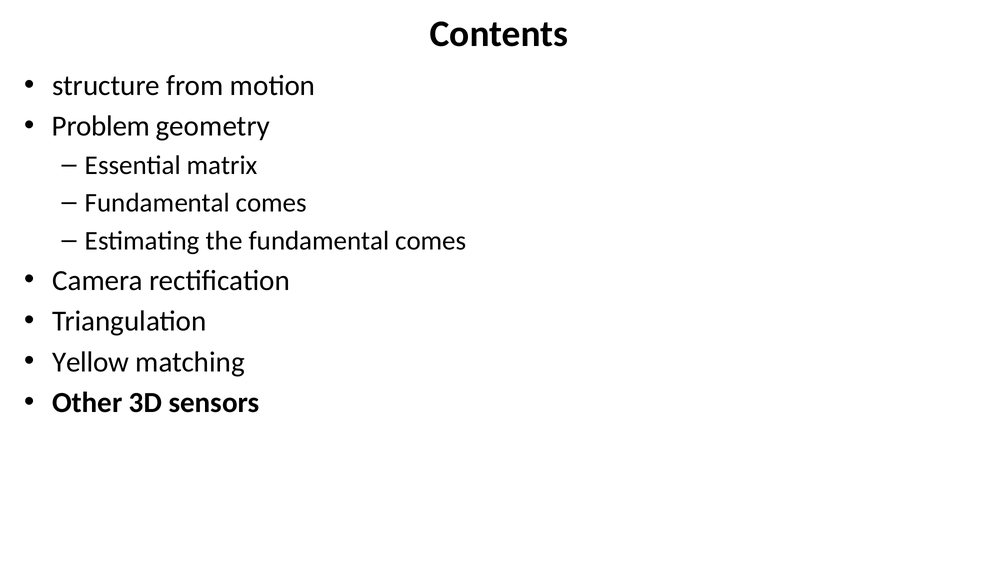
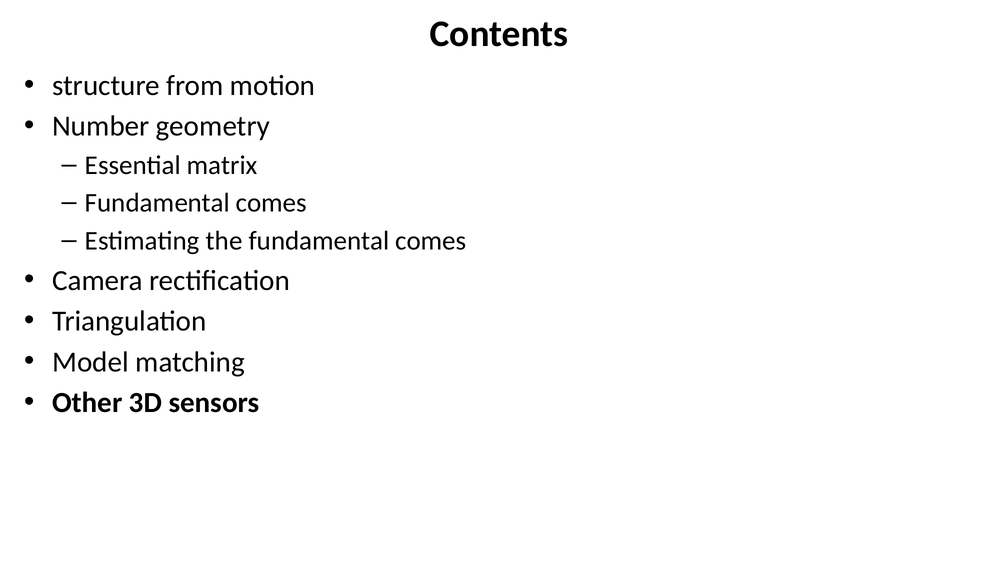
Problem: Problem -> Number
Yellow: Yellow -> Model
